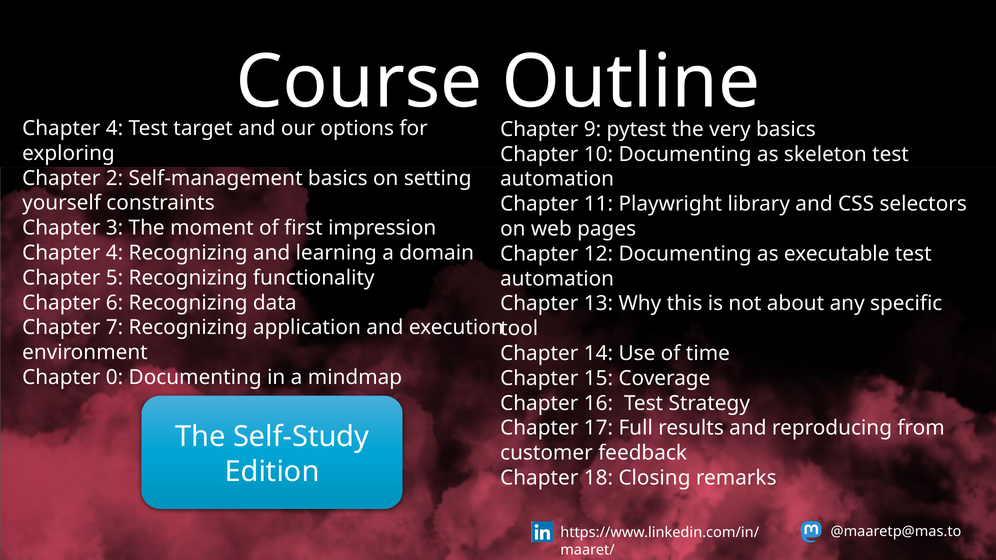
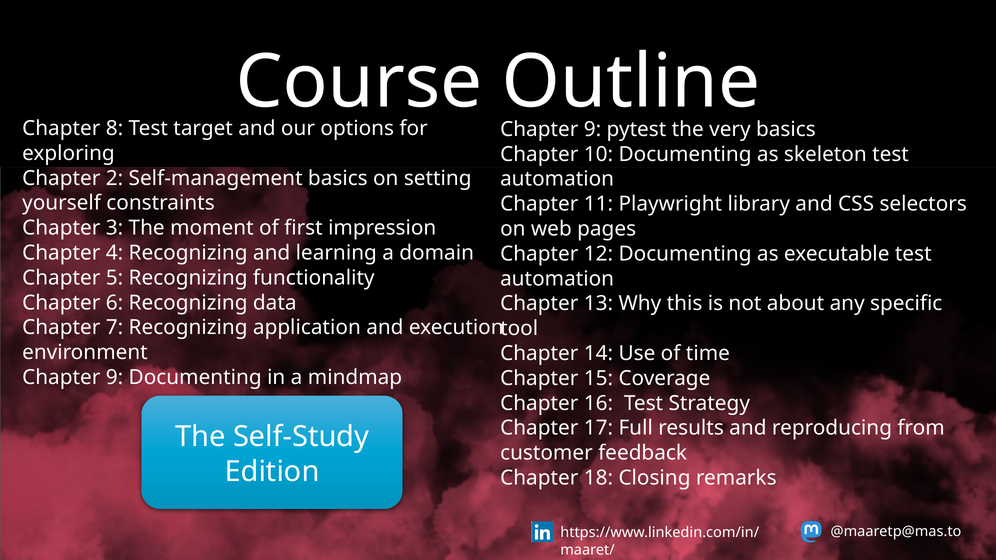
4 at (115, 128): 4 -> 8
0 at (115, 378): 0 -> 9
